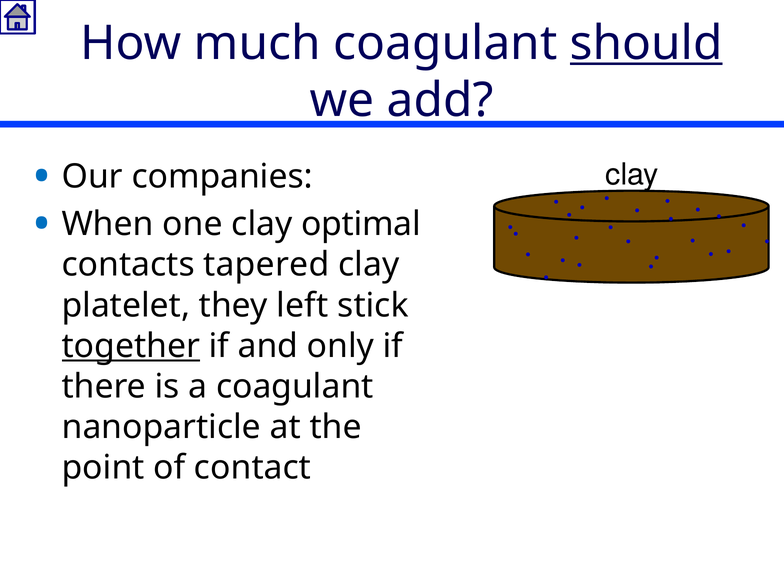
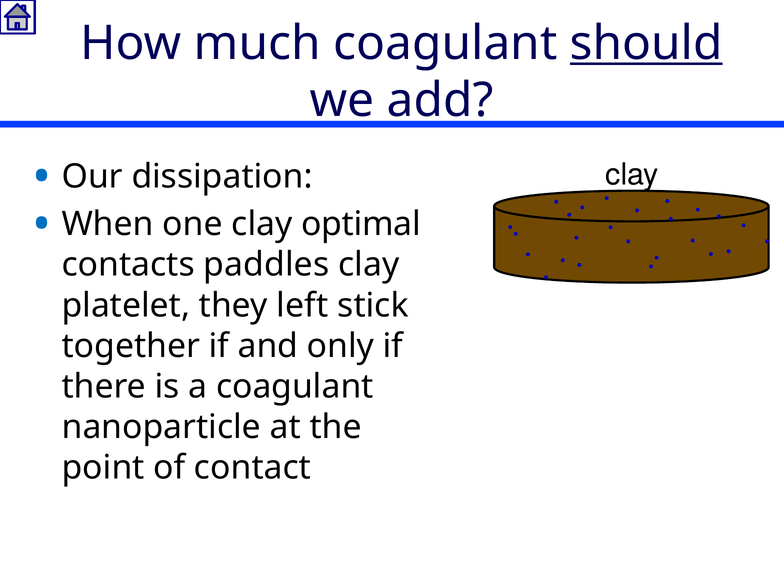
companies: companies -> dissipation
tapered: tapered -> paddles
together underline: present -> none
